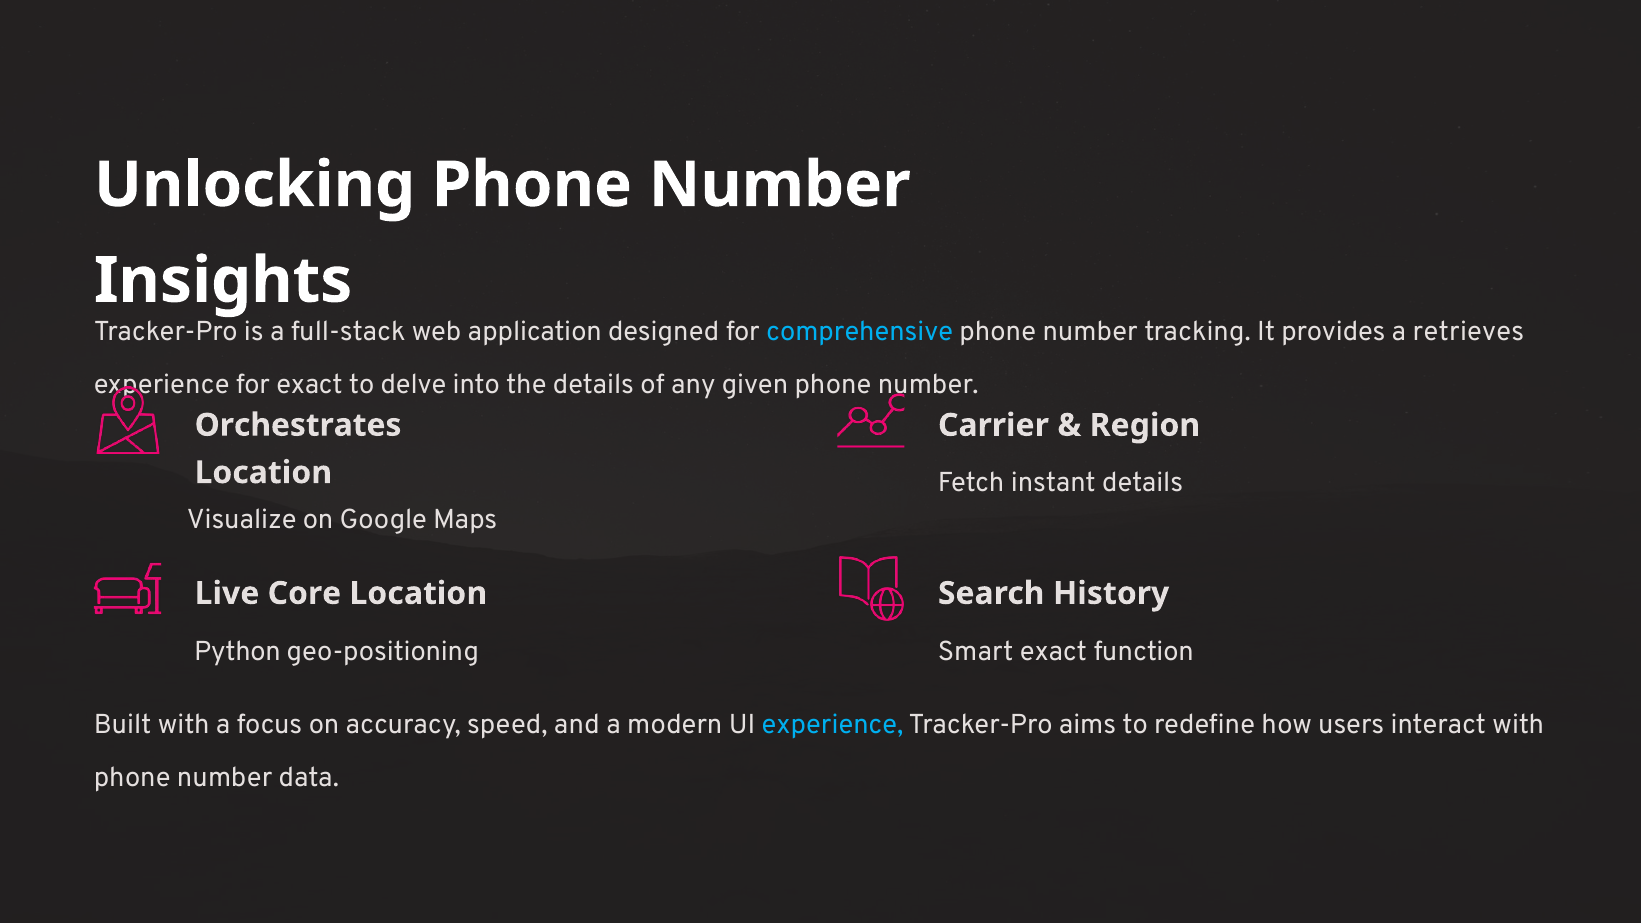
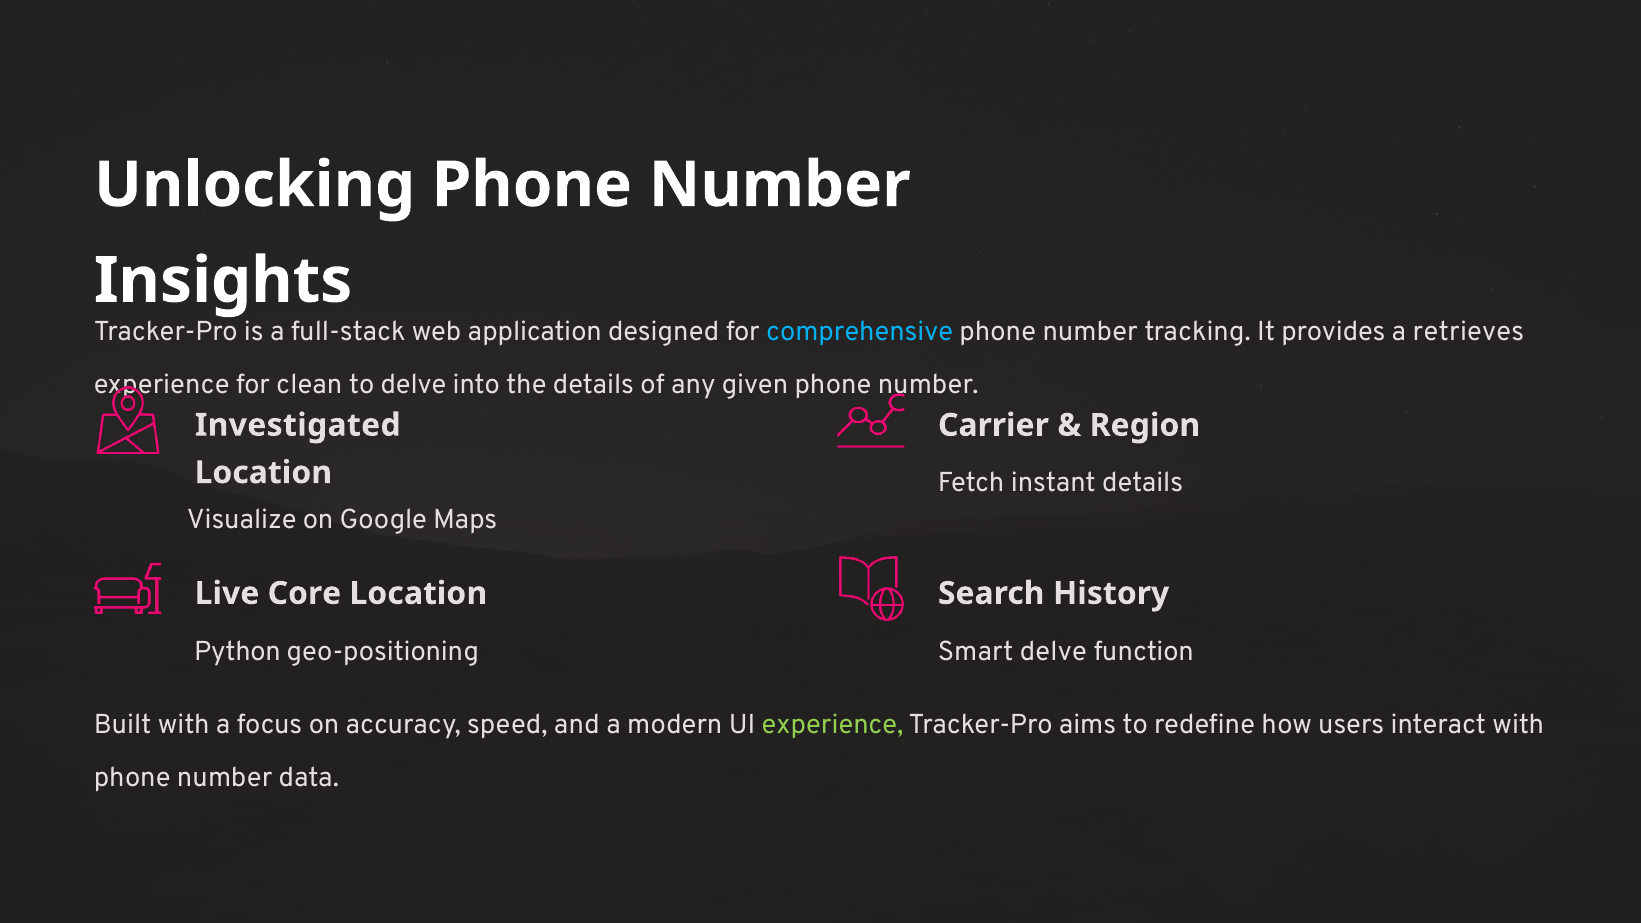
for exact: exact -> clean
Orchestrates: Orchestrates -> Investigated
Smart exact: exact -> delve
experience at (832, 724) colour: light blue -> light green
